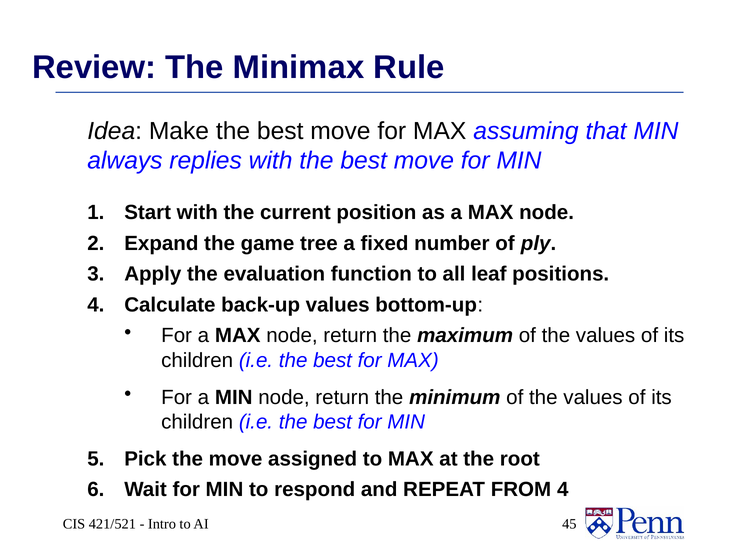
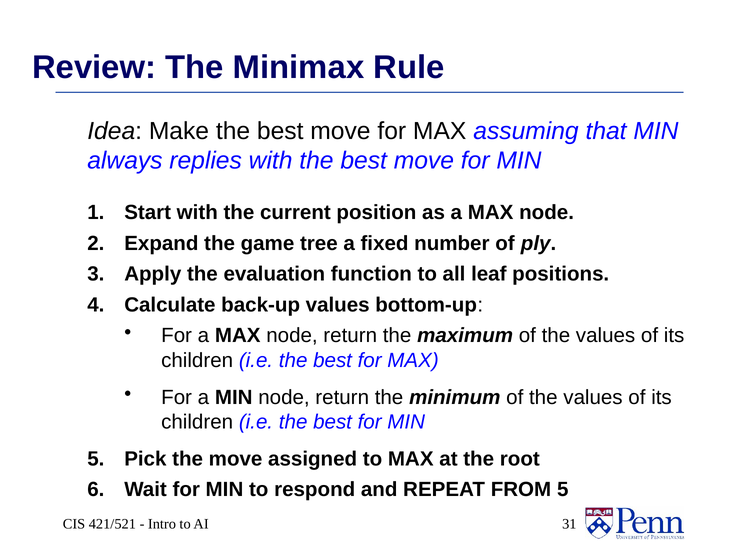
FROM 4: 4 -> 5
45: 45 -> 31
